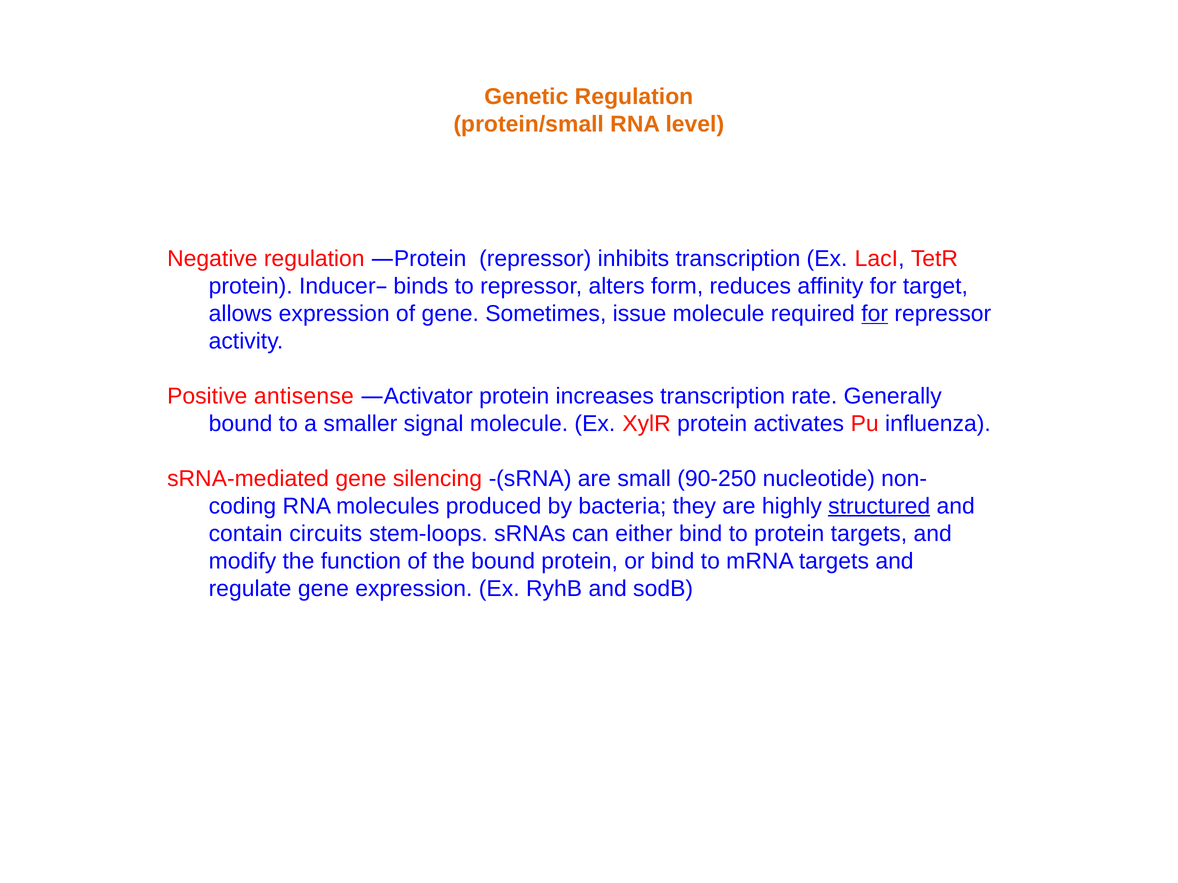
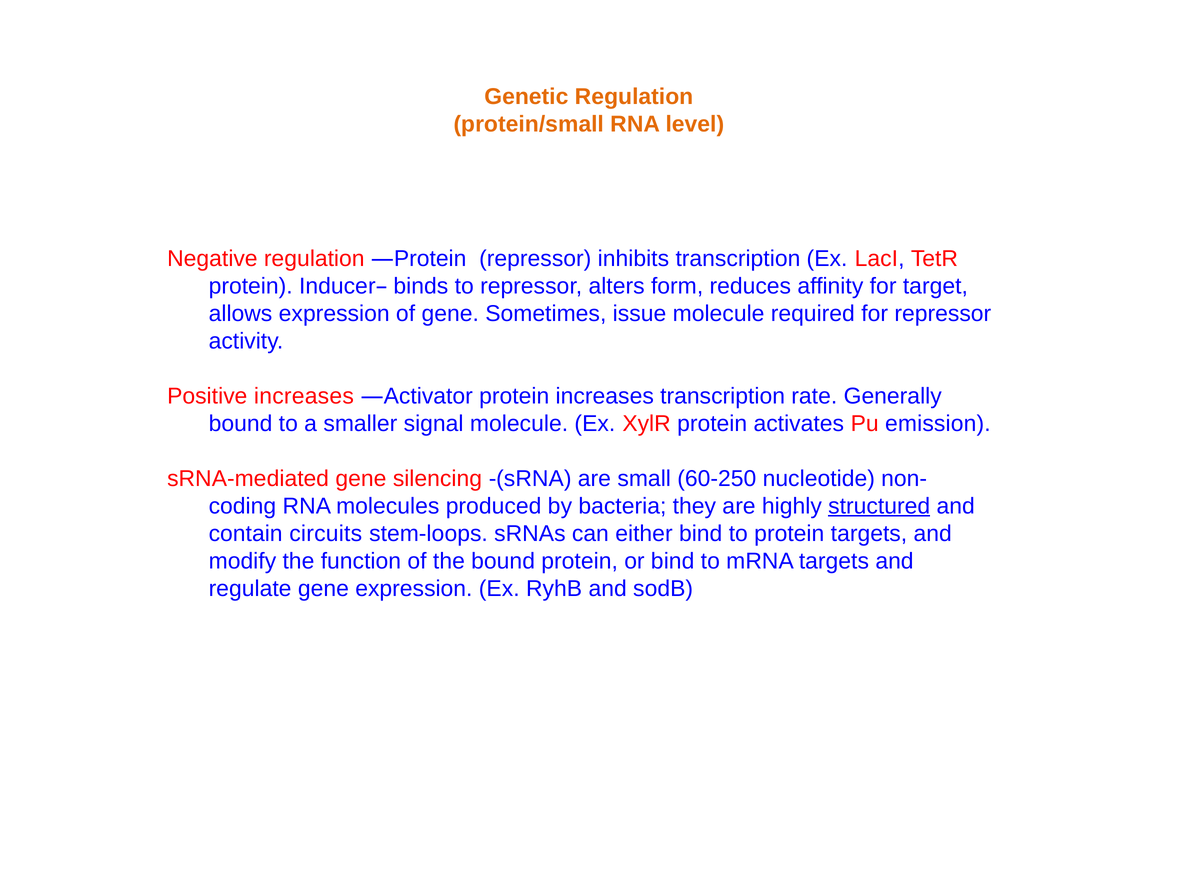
for at (875, 314) underline: present -> none
Positive antisense: antisense -> increases
influenza: influenza -> emission
90-250: 90-250 -> 60-250
